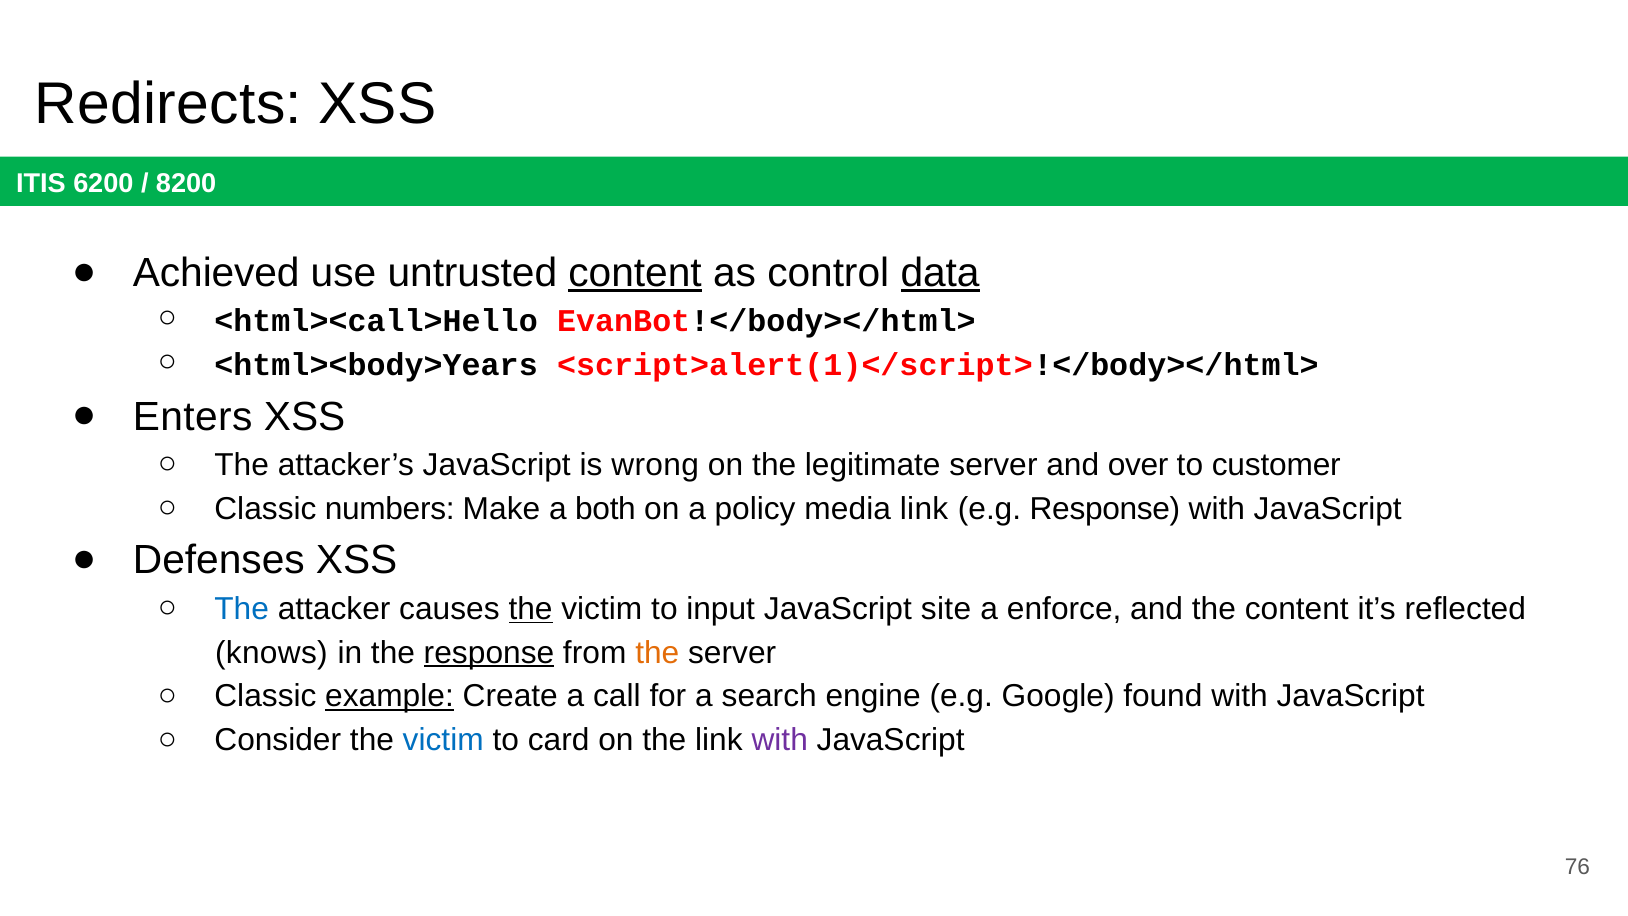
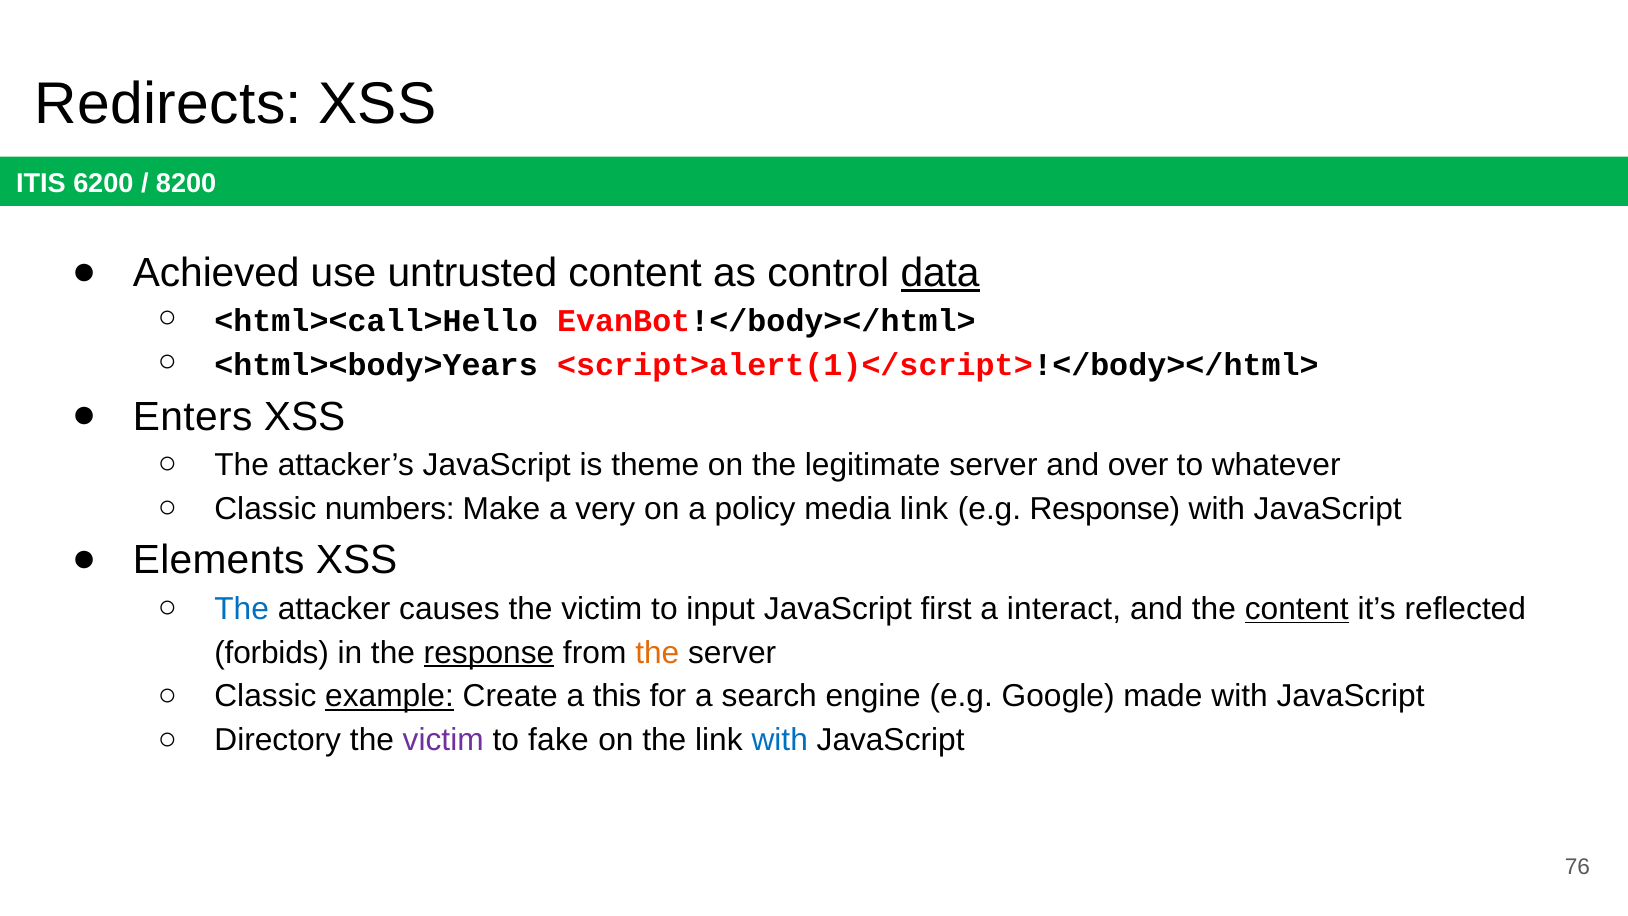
content at (635, 273) underline: present -> none
wrong: wrong -> theme
customer: customer -> whatever
both: both -> very
Defenses: Defenses -> Elements
the at (531, 609) underline: present -> none
site: site -> first
enforce: enforce -> interact
content at (1297, 609) underline: none -> present
knows: knows -> forbids
call: call -> this
found: found -> made
Consider: Consider -> Directory
victim at (443, 740) colour: blue -> purple
card: card -> fake
with at (780, 740) colour: purple -> blue
